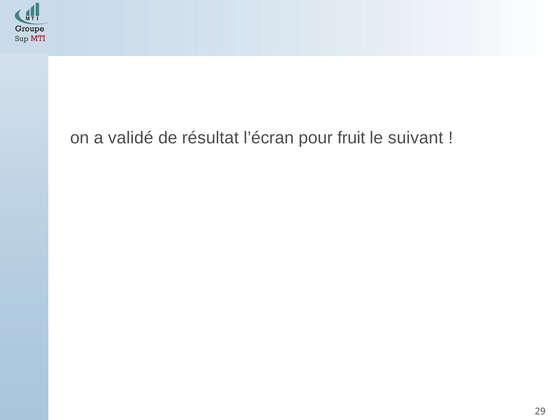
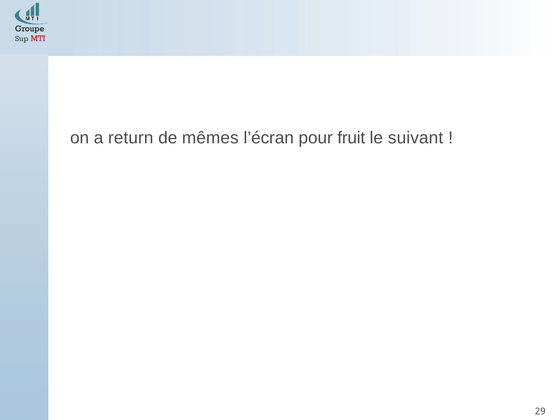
validé: validé -> return
résultat: résultat -> mêmes
